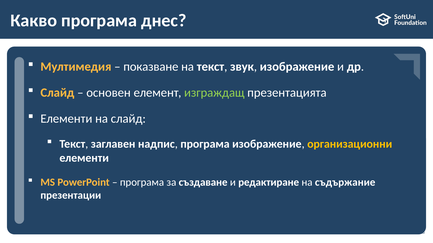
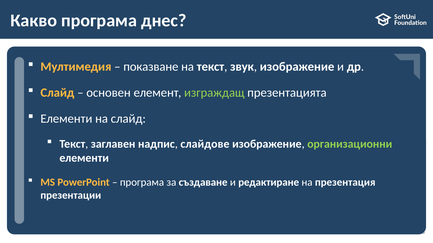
надпис програма: програма -> слайдове
организационни colour: yellow -> light green
съдържание: съдържание -> презентация
